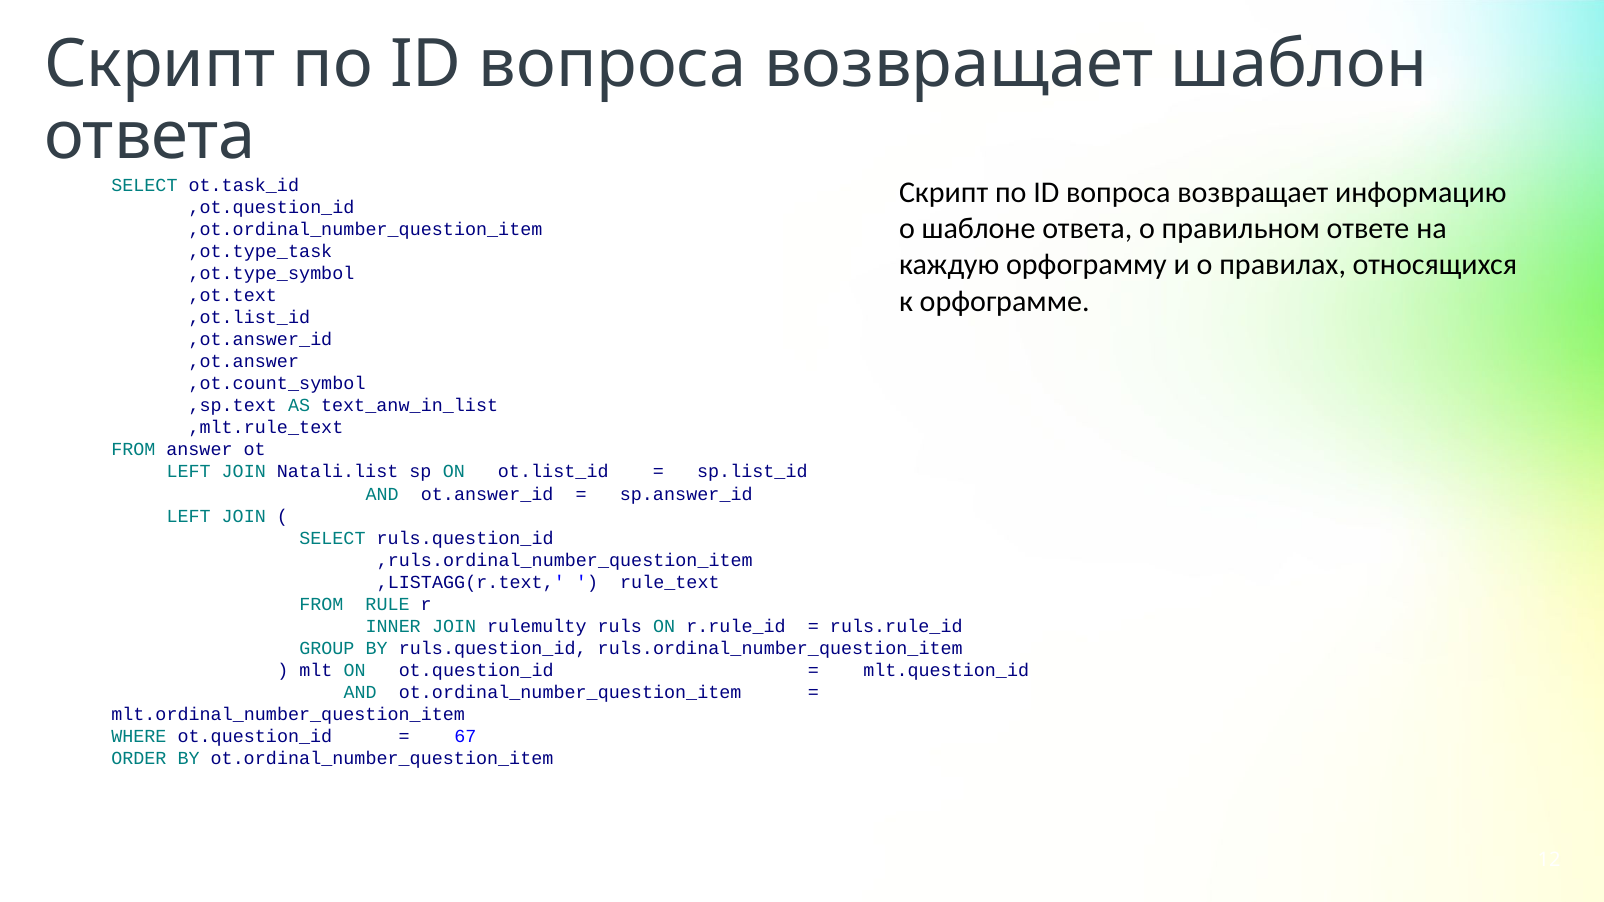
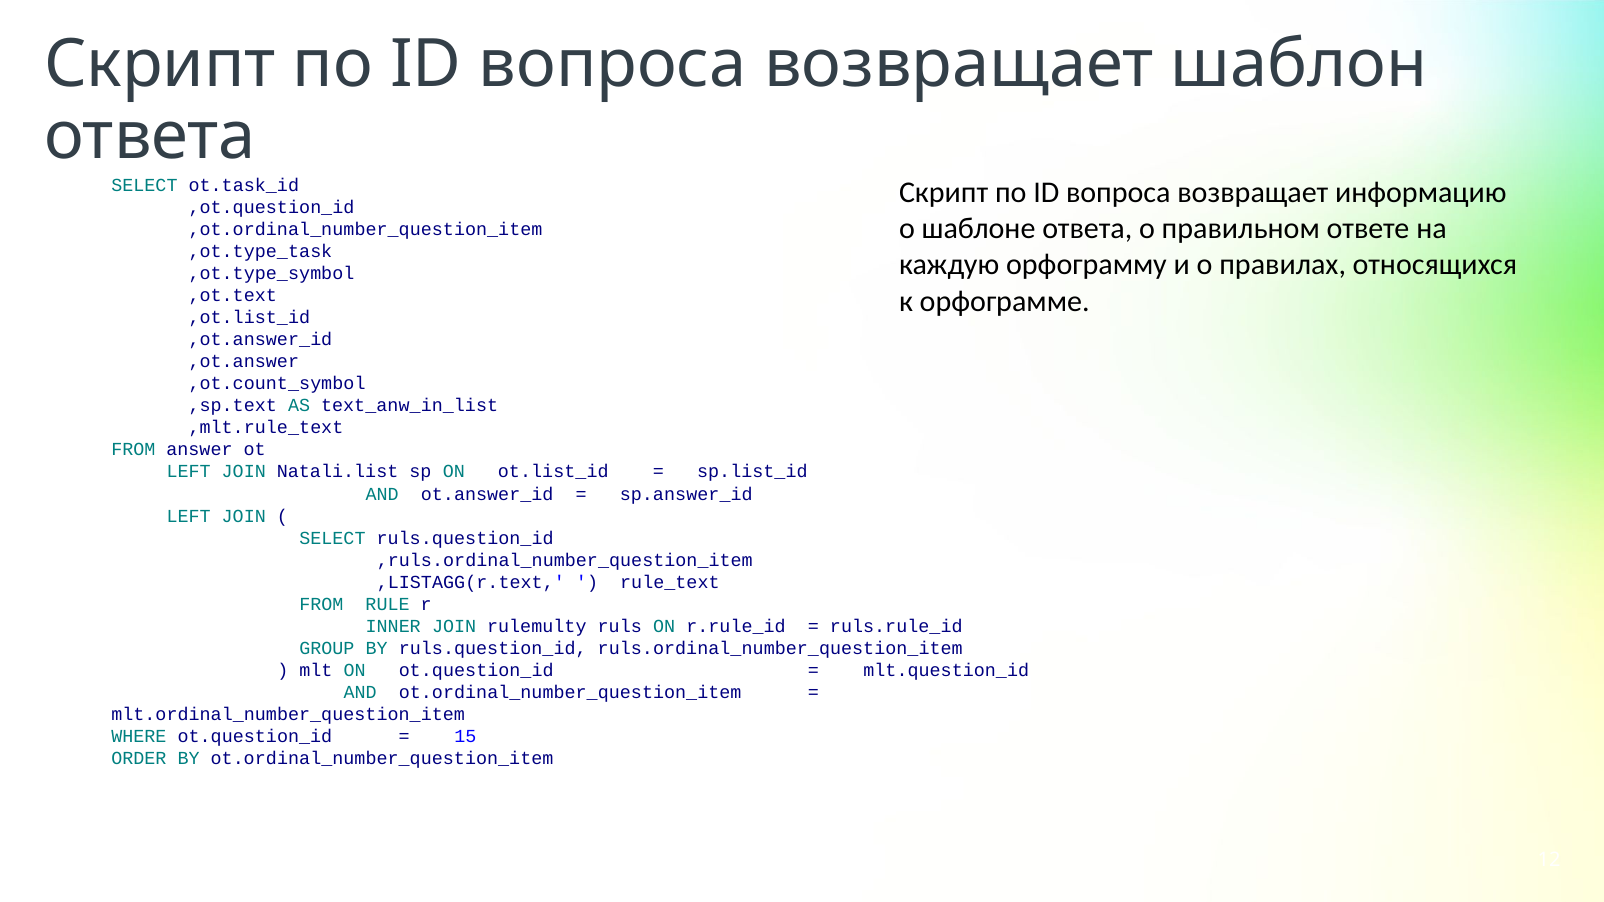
67: 67 -> 15
